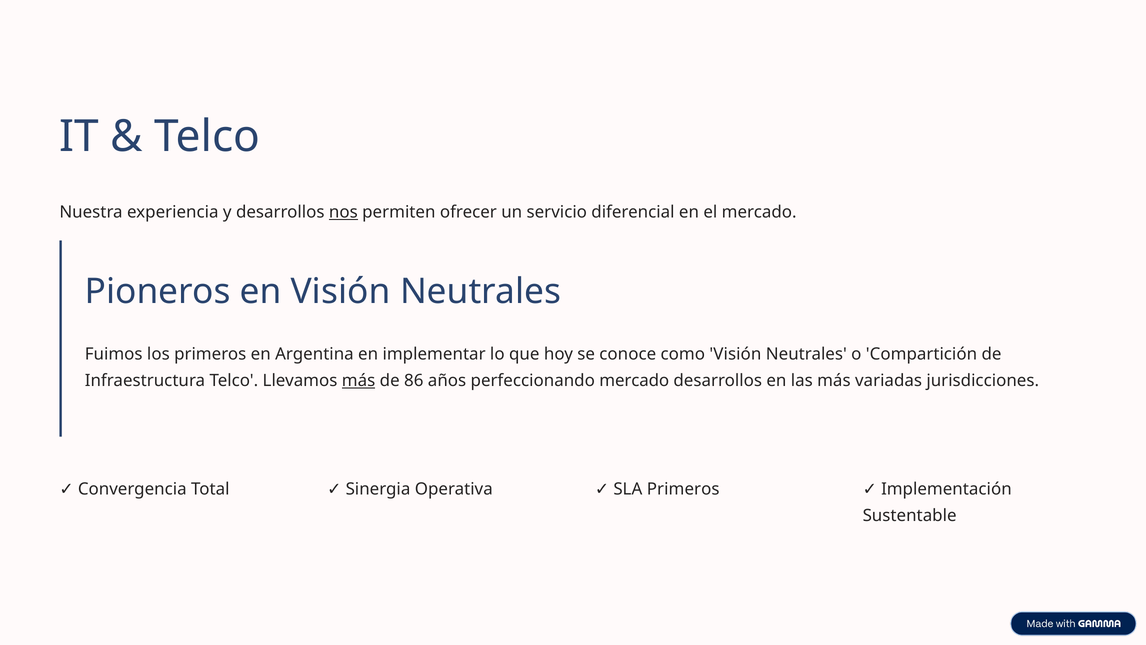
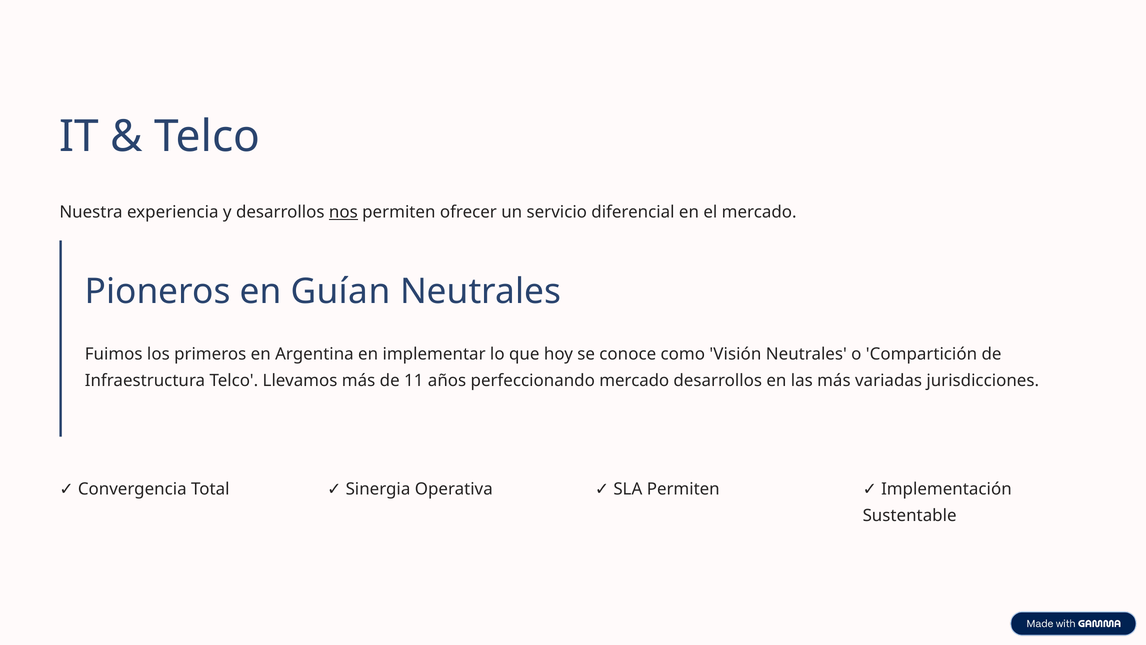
en Visión: Visión -> Guían
más at (359, 381) underline: present -> none
86: 86 -> 11
SLA Primeros: Primeros -> Permiten
